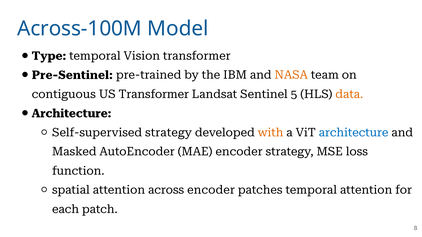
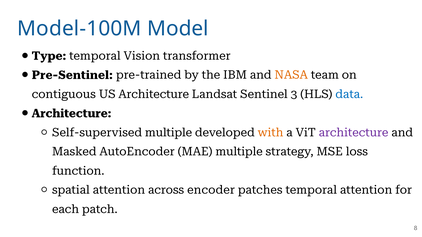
Across-100M: Across-100M -> Model-100M
US Transformer: Transformer -> Architecture
5: 5 -> 3
data colour: orange -> blue
Self-supervised strategy: strategy -> multiple
architecture at (354, 133) colour: blue -> purple
MAE encoder: encoder -> multiple
